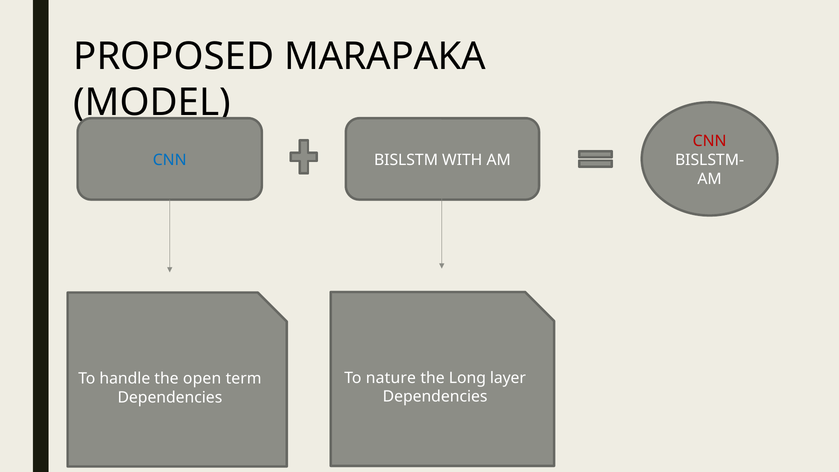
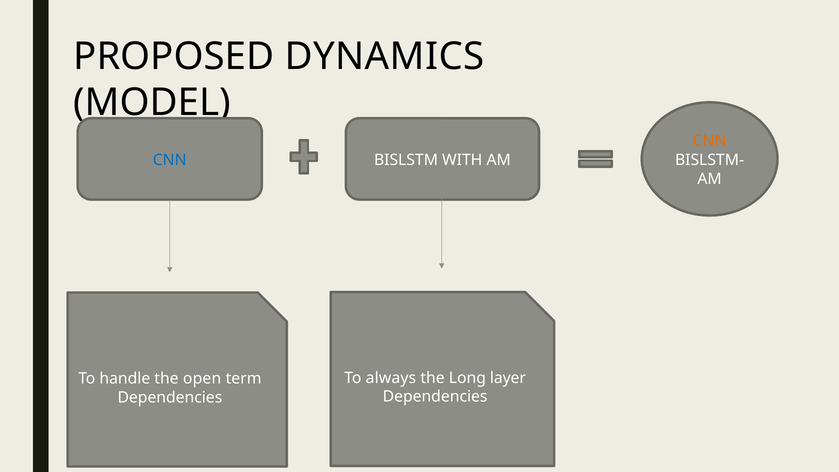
MARAPAKA: MARAPAKA -> DYNAMICS
CNN at (710, 141) colour: red -> orange
nature: nature -> always
